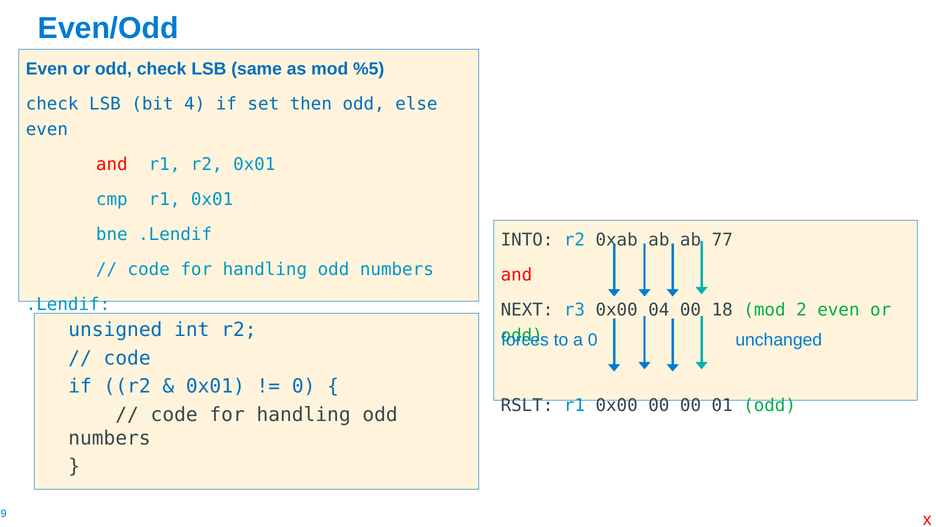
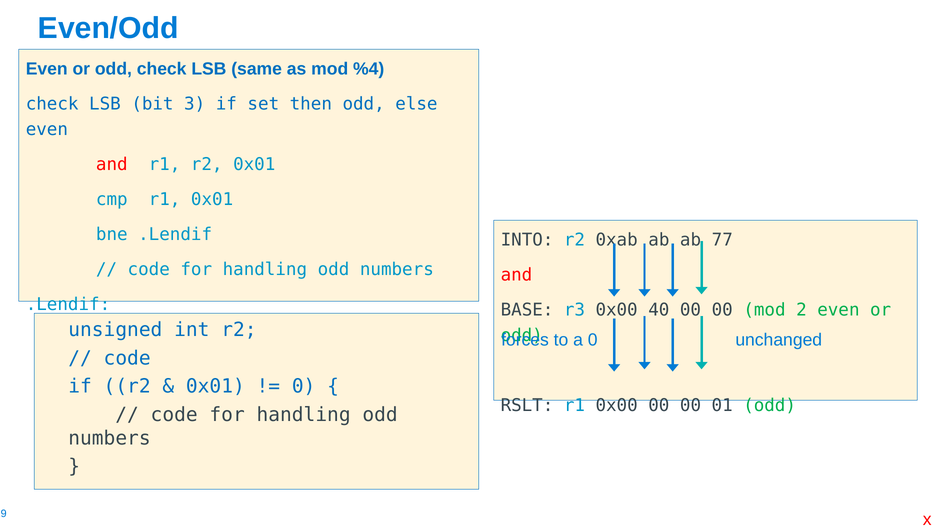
%5: %5 -> %4
4: 4 -> 3
NEXT: NEXT -> BASE
04: 04 -> 40
18 at (722, 310): 18 -> 00
